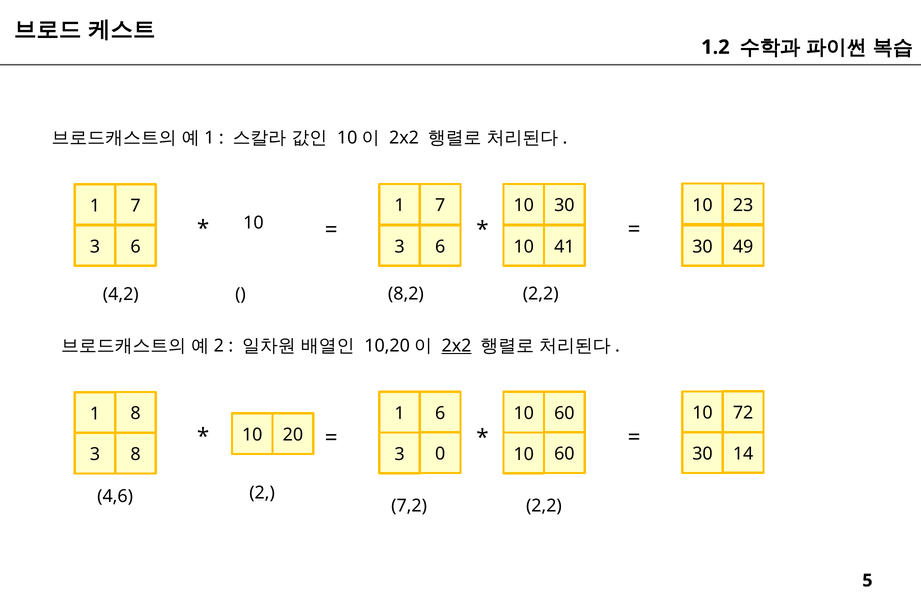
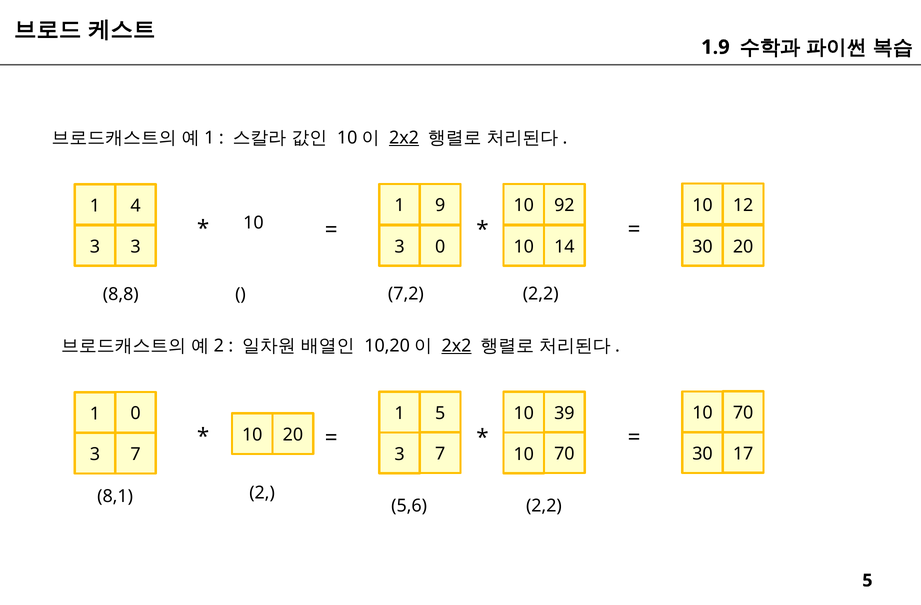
1.2: 1.2 -> 1.9
2x2 at (404, 138) underline: none -> present
23: 23 -> 12
7 at (440, 205): 7 -> 9
10 30: 30 -> 92
7 at (136, 206): 7 -> 4
6 at (136, 247): 6 -> 3
6 at (440, 247): 6 -> 0
41: 41 -> 14
30 49: 49 -> 20
8,2: 8,2 -> 7,2
4,2: 4,2 -> 8,8
72 at (743, 413): 72 -> 70
1 6: 6 -> 5
60 at (564, 413): 60 -> 39
1 8: 8 -> 0
14: 14 -> 17
0 at (440, 454): 0 -> 7
60 at (564, 454): 60 -> 70
8 at (136, 454): 8 -> 7
4,6: 4,6 -> 8,1
7,2: 7,2 -> 5,6
